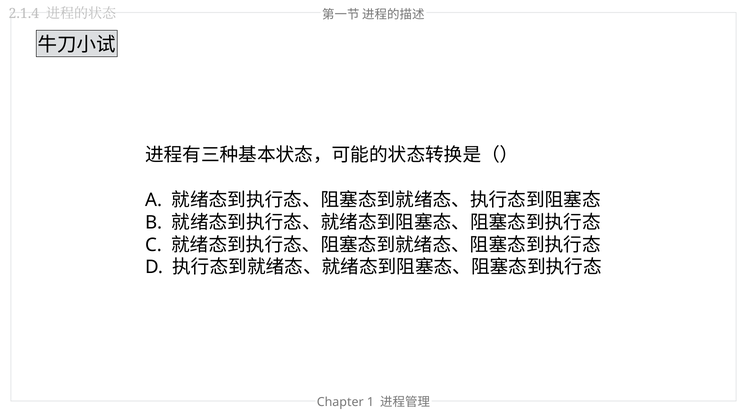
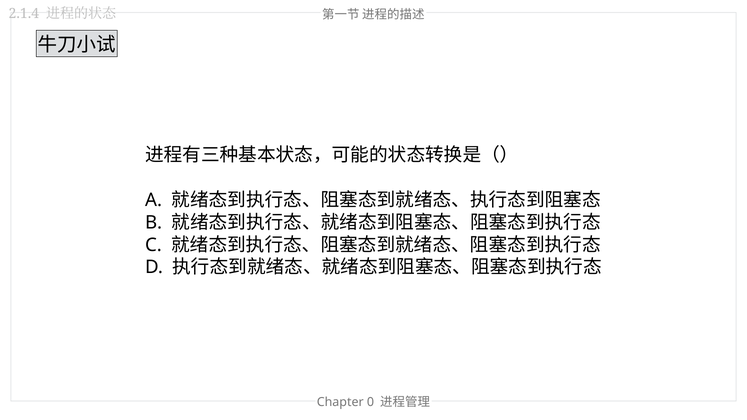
1: 1 -> 0
